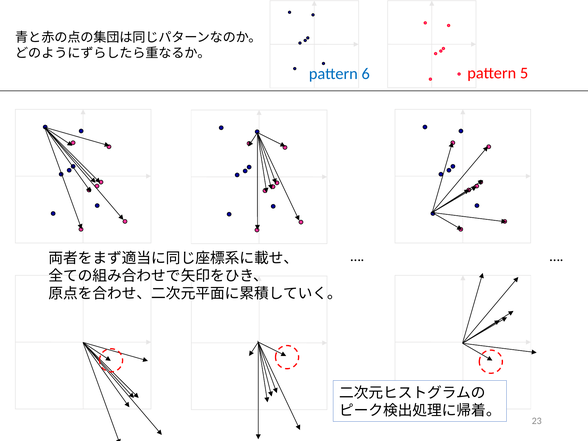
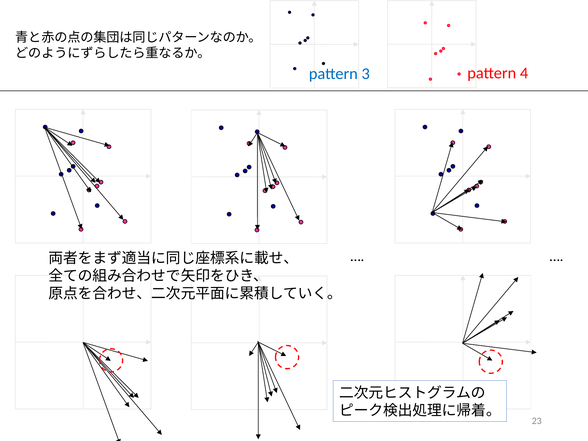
6: 6 -> 3
5: 5 -> 4
